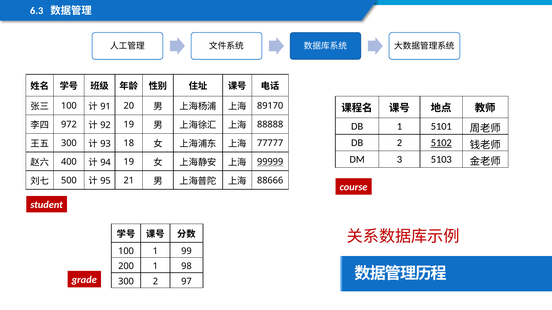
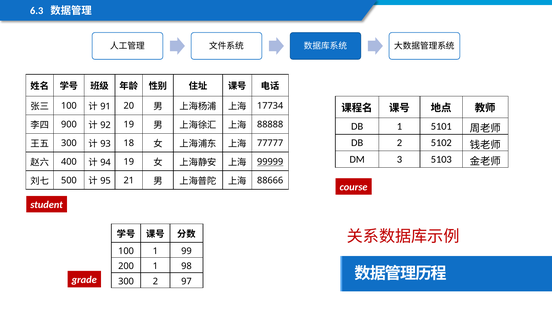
89170: 89170 -> 17734
972: 972 -> 900
5102 underline: present -> none
